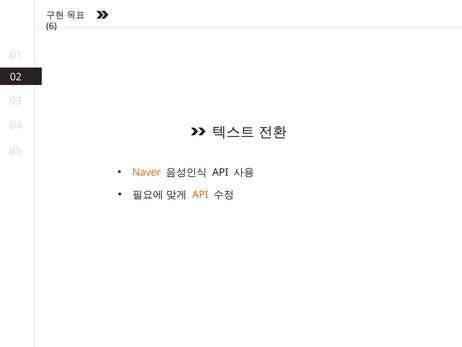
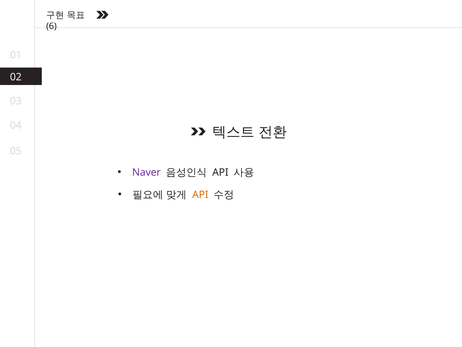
Naver colour: orange -> purple
